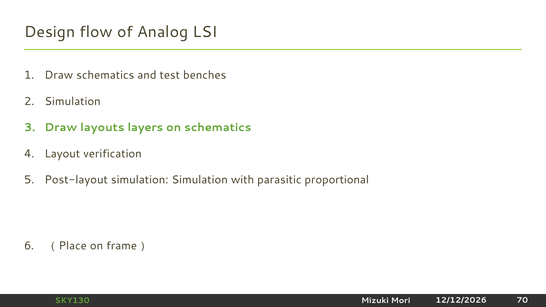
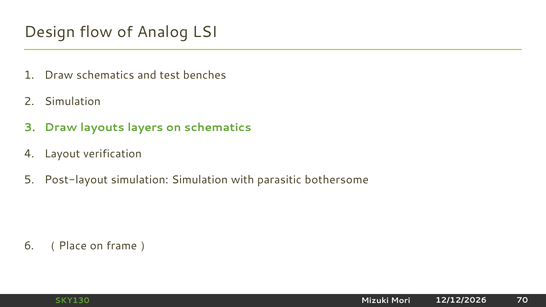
proportional: proportional -> bothersome
